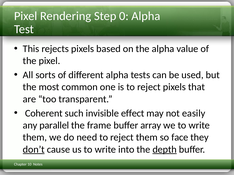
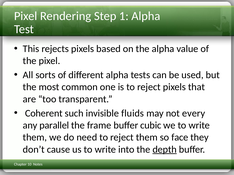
0: 0 -> 1
effect: effect -> fluids
easily: easily -> every
array: array -> cubic
don’t underline: present -> none
